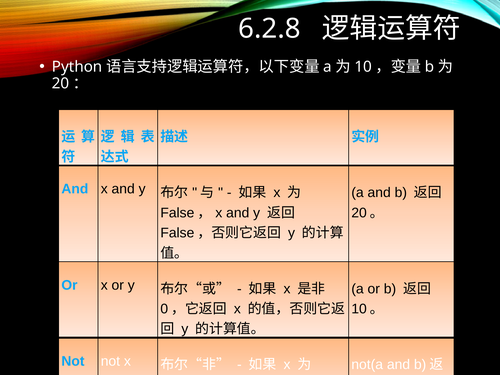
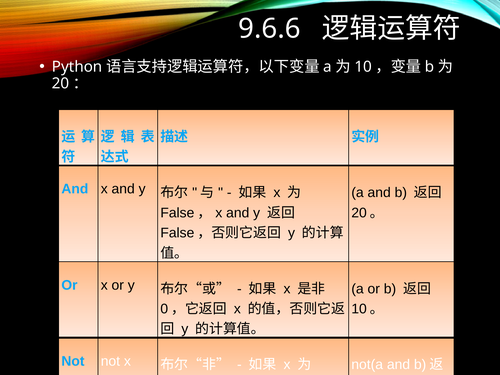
6.2.8: 6.2.8 -> 9.6.6
